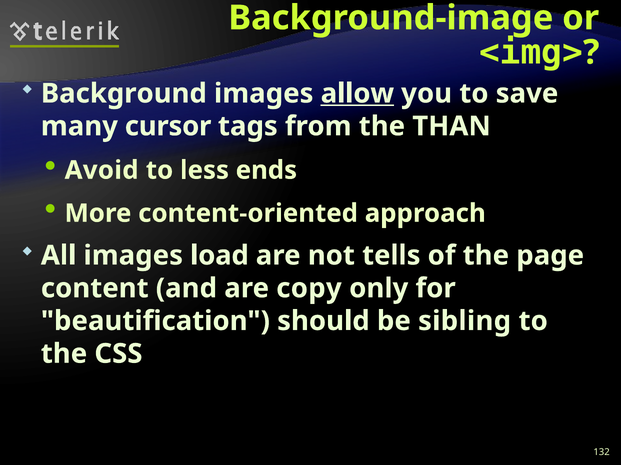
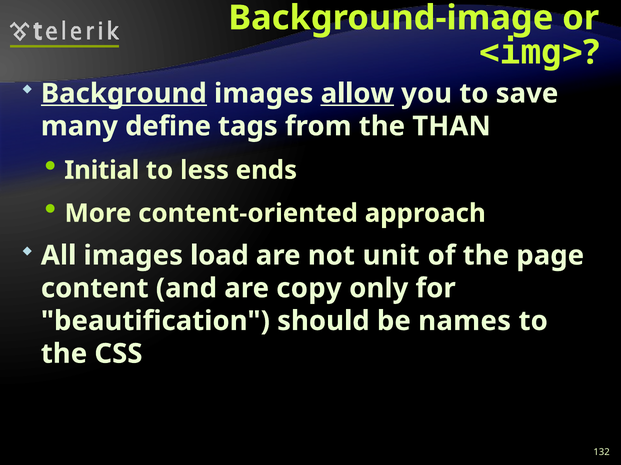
Background underline: none -> present
cursor: cursor -> define
Avoid: Avoid -> Initial
tells: tells -> unit
sibling: sibling -> names
